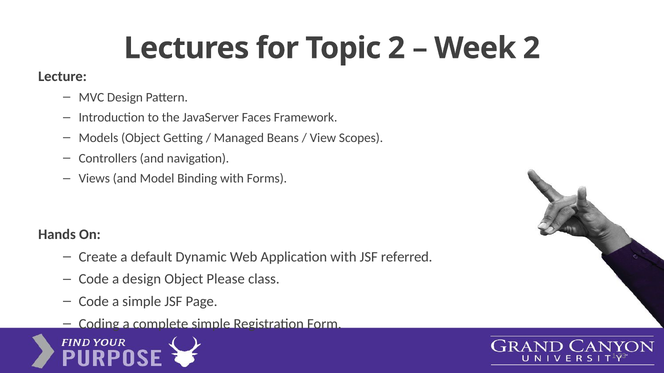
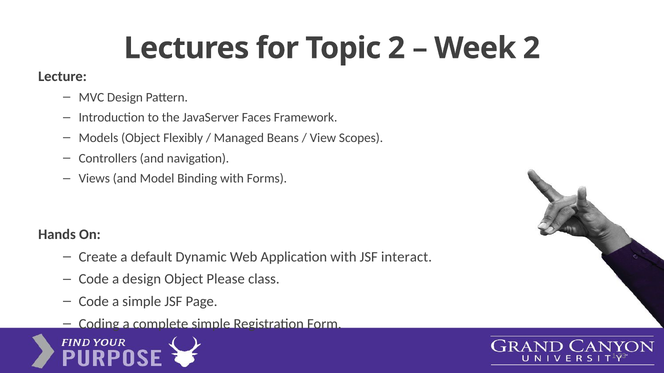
Getting: Getting -> Flexibly
referred: referred -> interact
